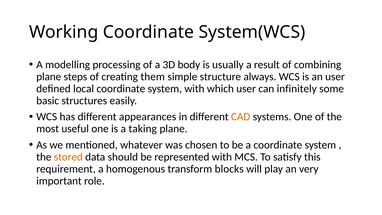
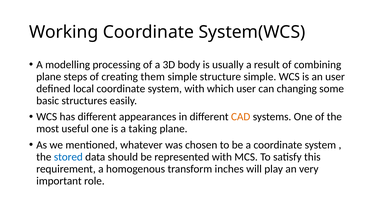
structure always: always -> simple
infinitely: infinitely -> changing
stored colour: orange -> blue
blocks: blocks -> inches
